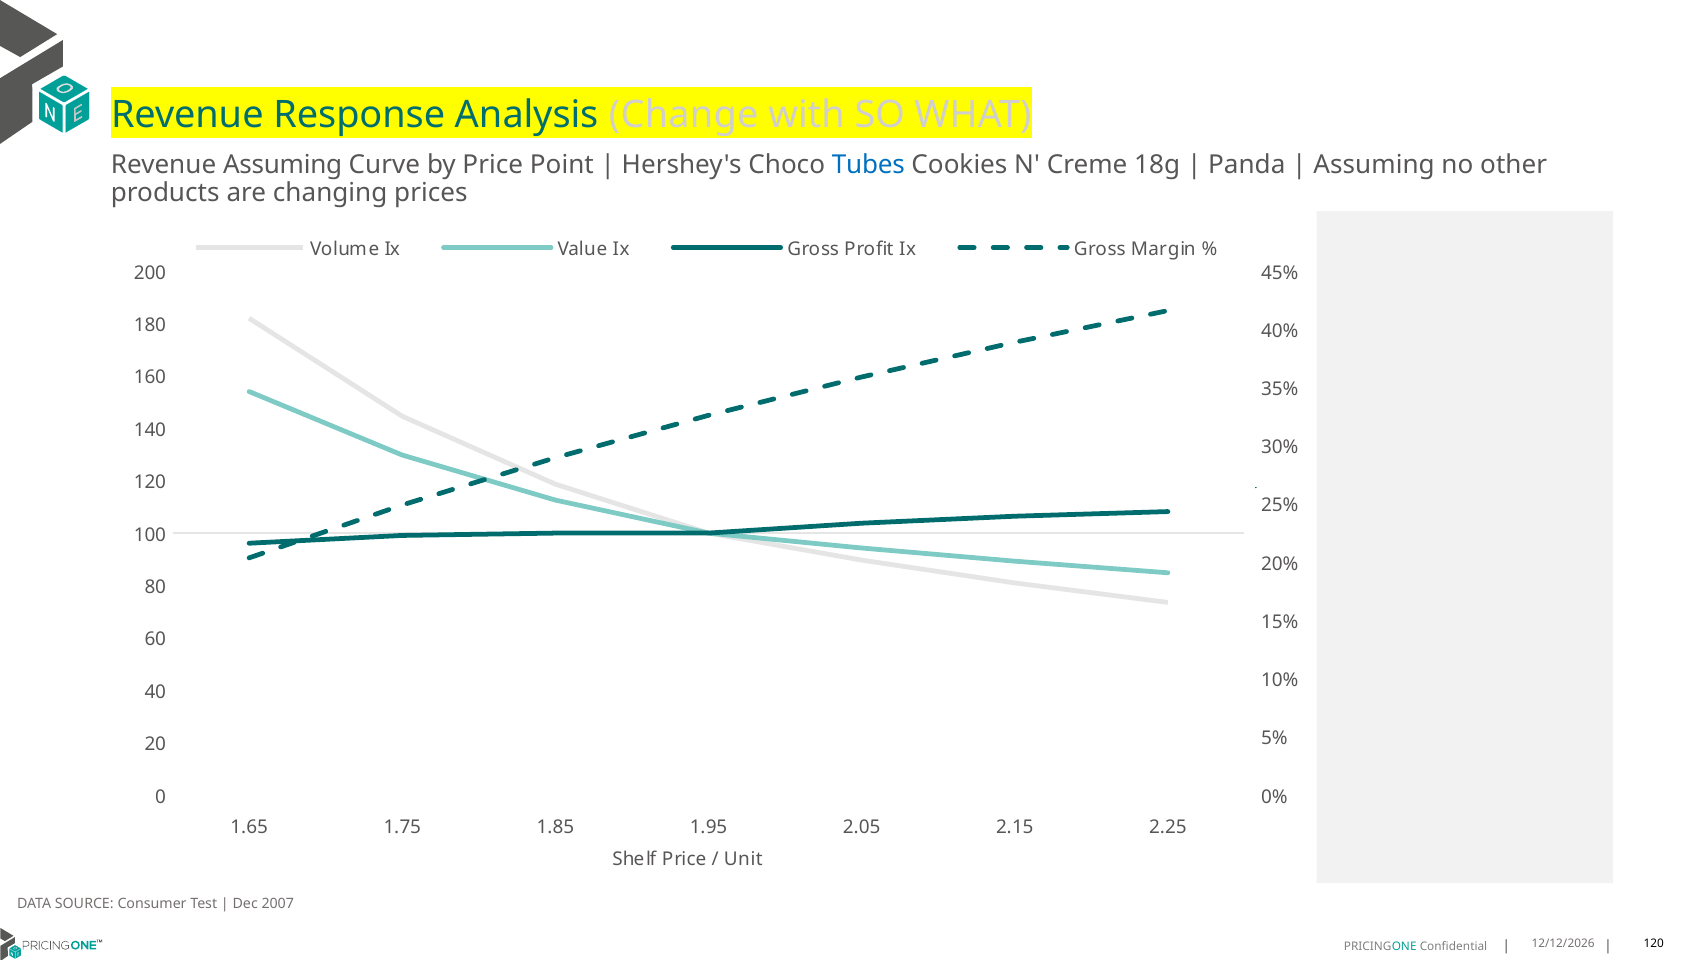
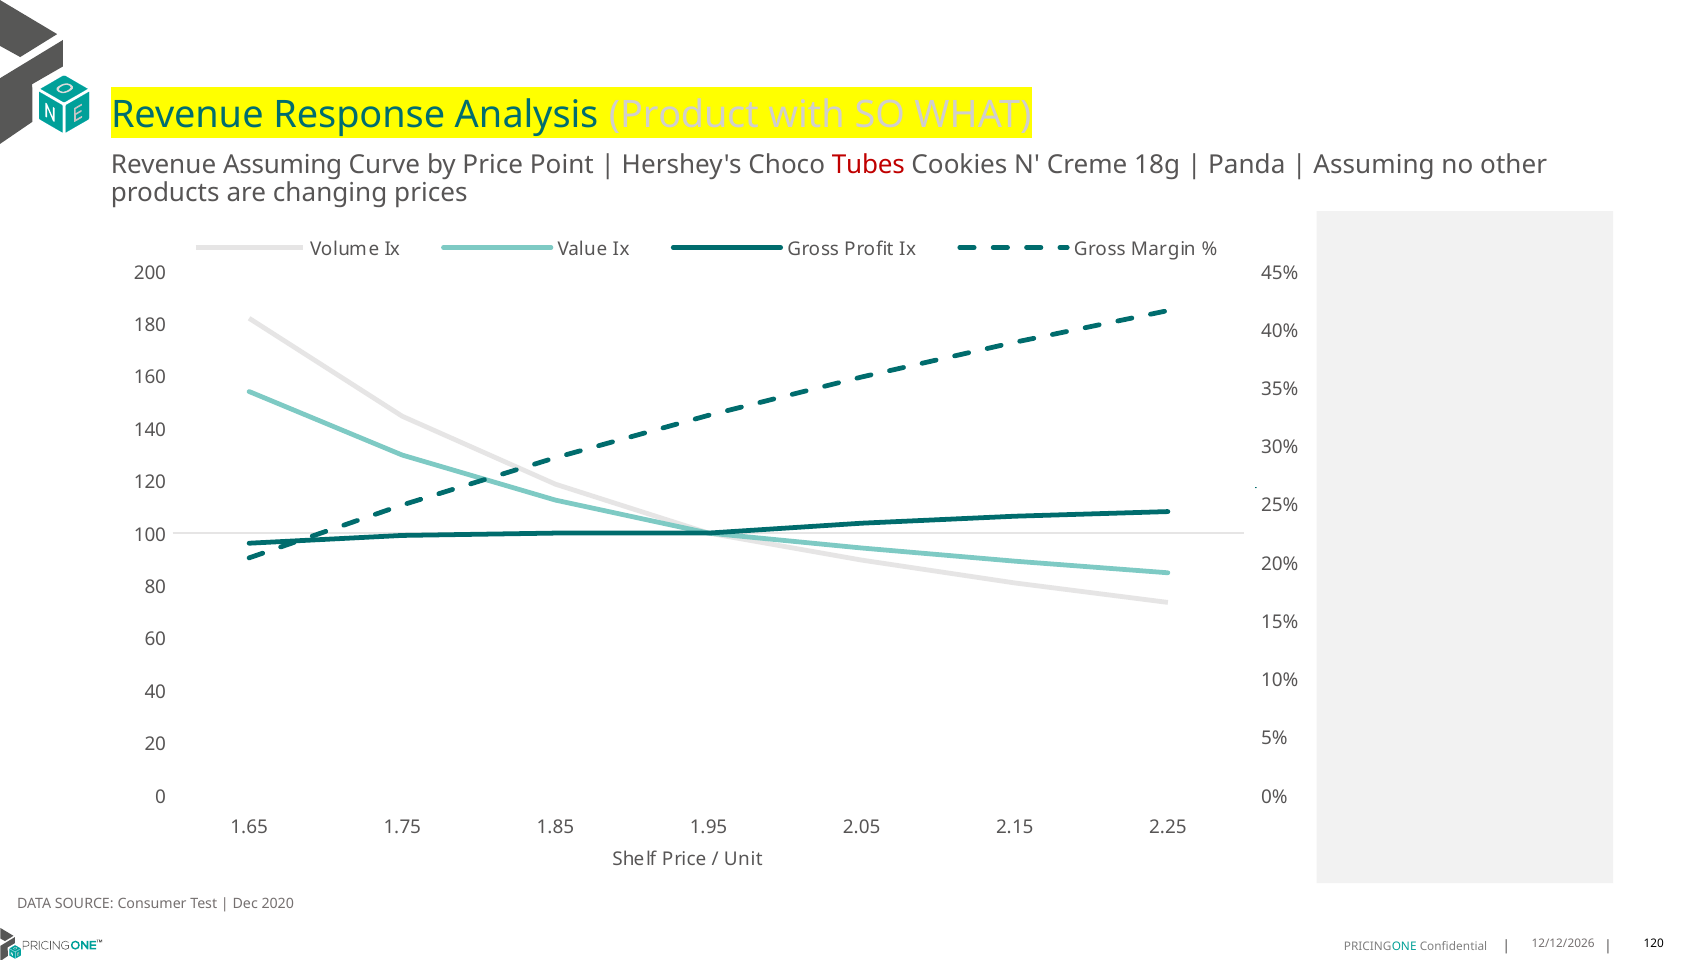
Change: Change -> Product
Tubes colour: blue -> red
2007: 2007 -> 2020
